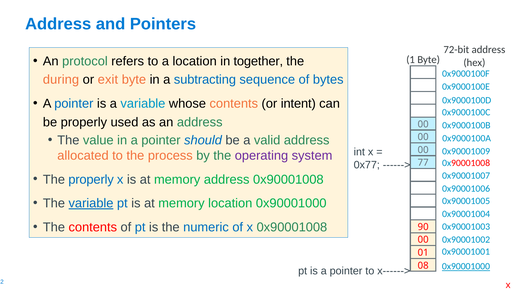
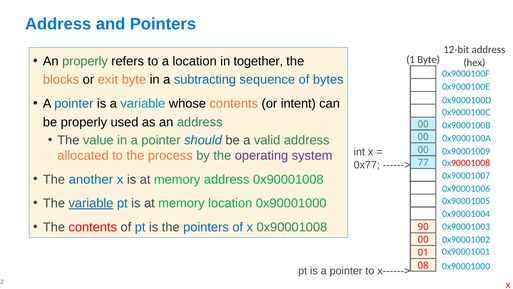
72-bit: 72-bit -> 12-bit
An protocol: protocol -> properly
during: during -> blocks
The properly: properly -> another
the numeric: numeric -> pointers
0x90001000 at (466, 266) underline: present -> none
